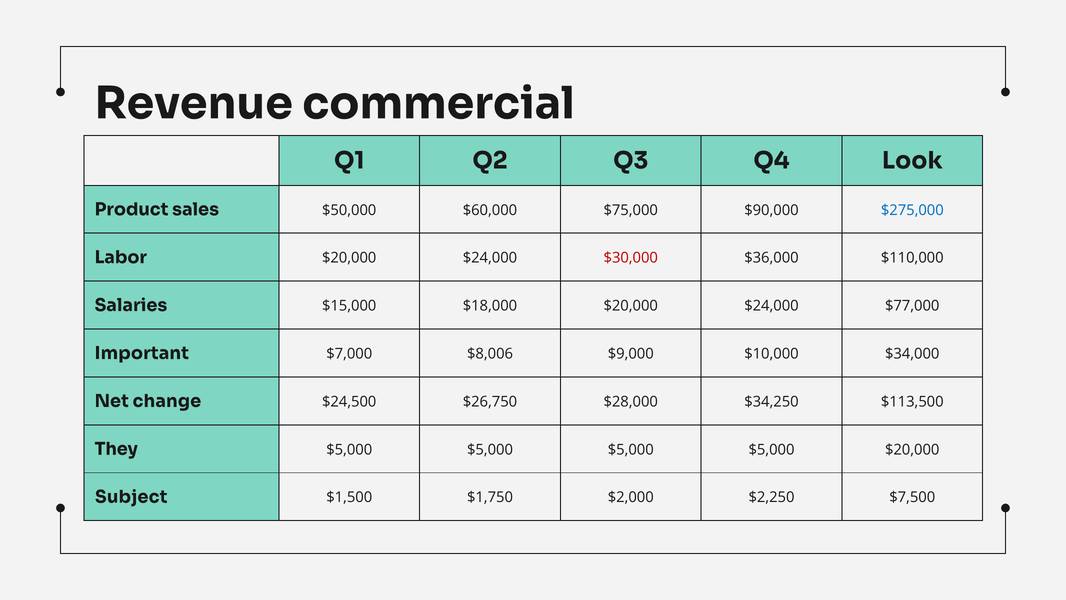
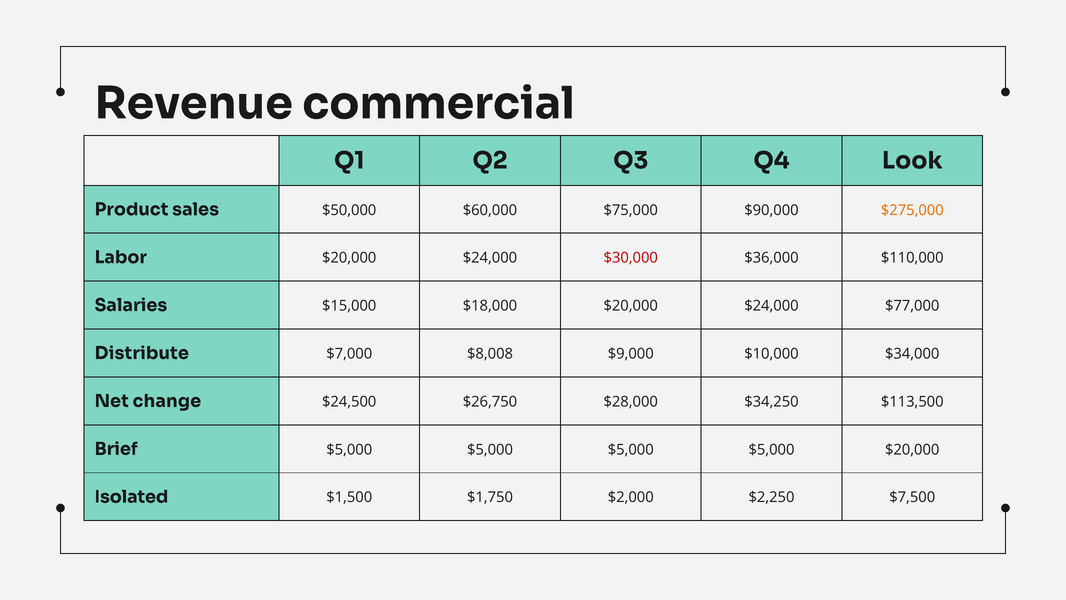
$275,000 colour: blue -> orange
Important: Important -> Distribute
$8,006: $8,006 -> $8,008
They: They -> Brief
Subject: Subject -> Isolated
